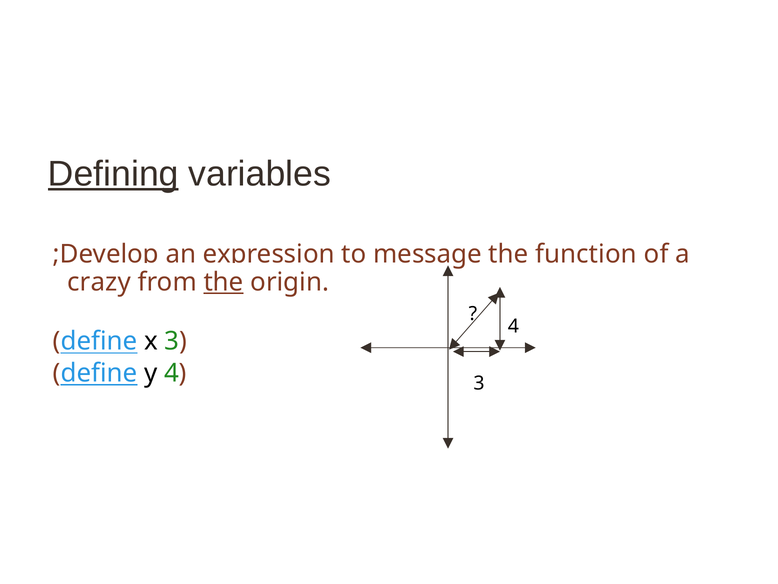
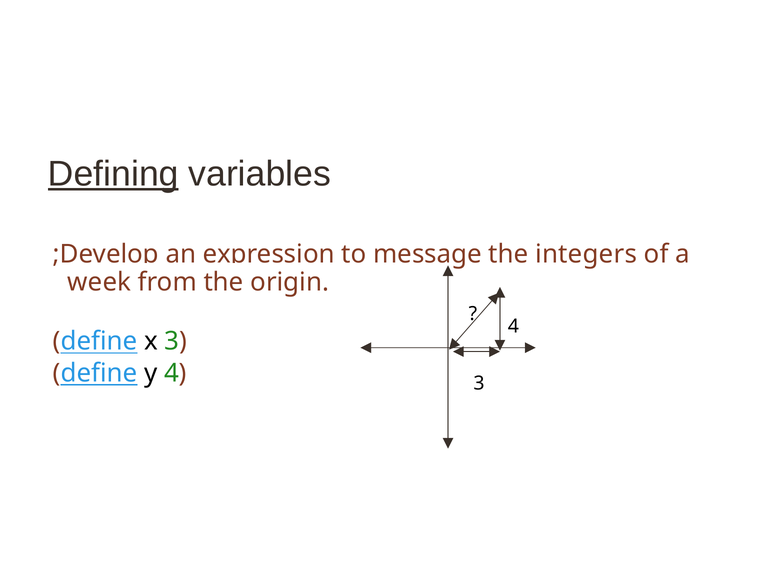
function: function -> integers
crazy: crazy -> week
the at (224, 282) underline: present -> none
